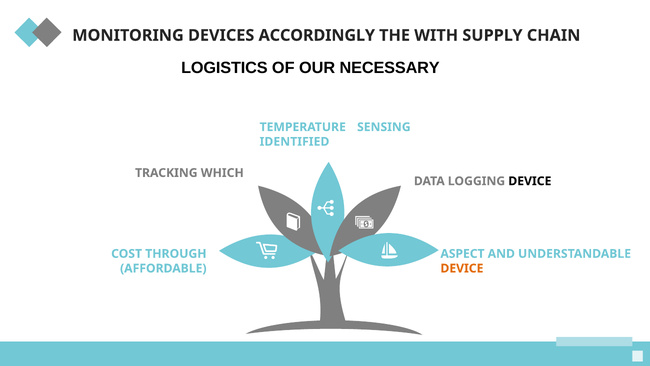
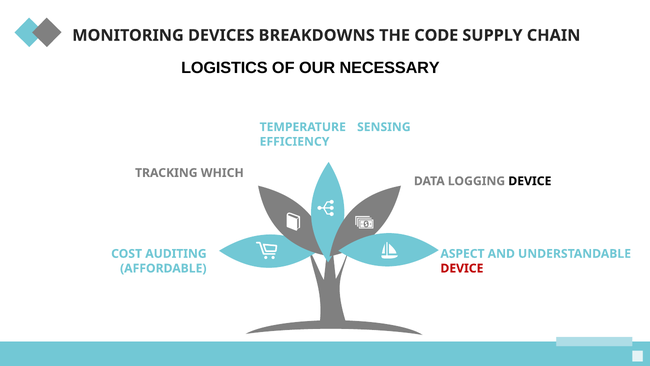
ACCORDINGLY: ACCORDINGLY -> BREAKDOWNS
WITH: WITH -> CODE
IDENTIFIED: IDENTIFIED -> EFFICIENCY
THROUGH: THROUGH -> AUDITING
DEVICE at (462, 268) colour: orange -> red
